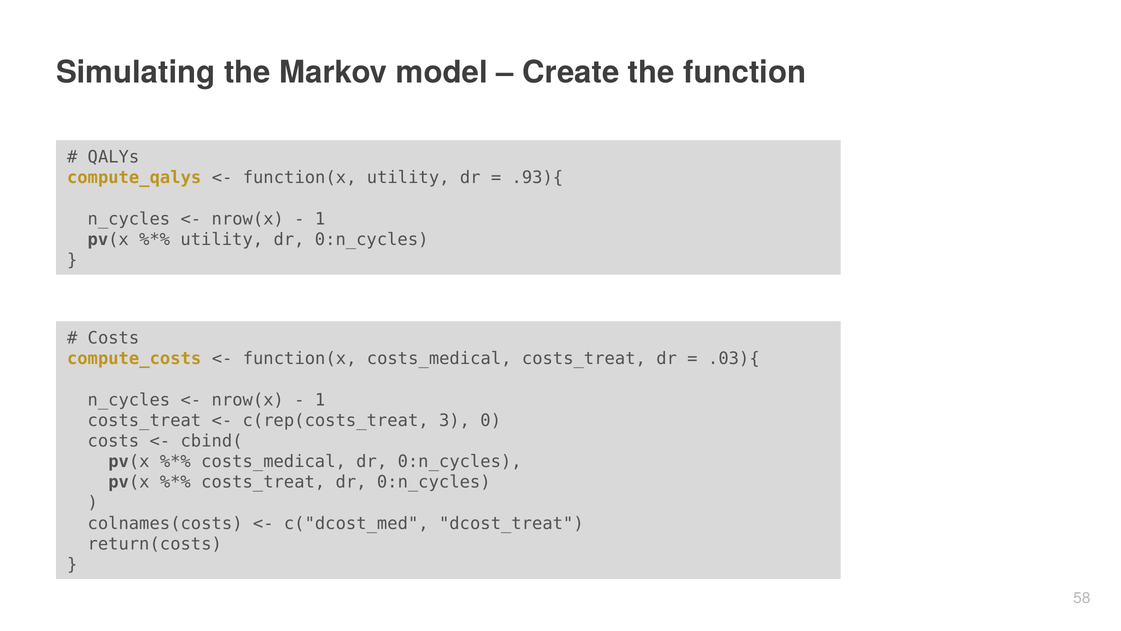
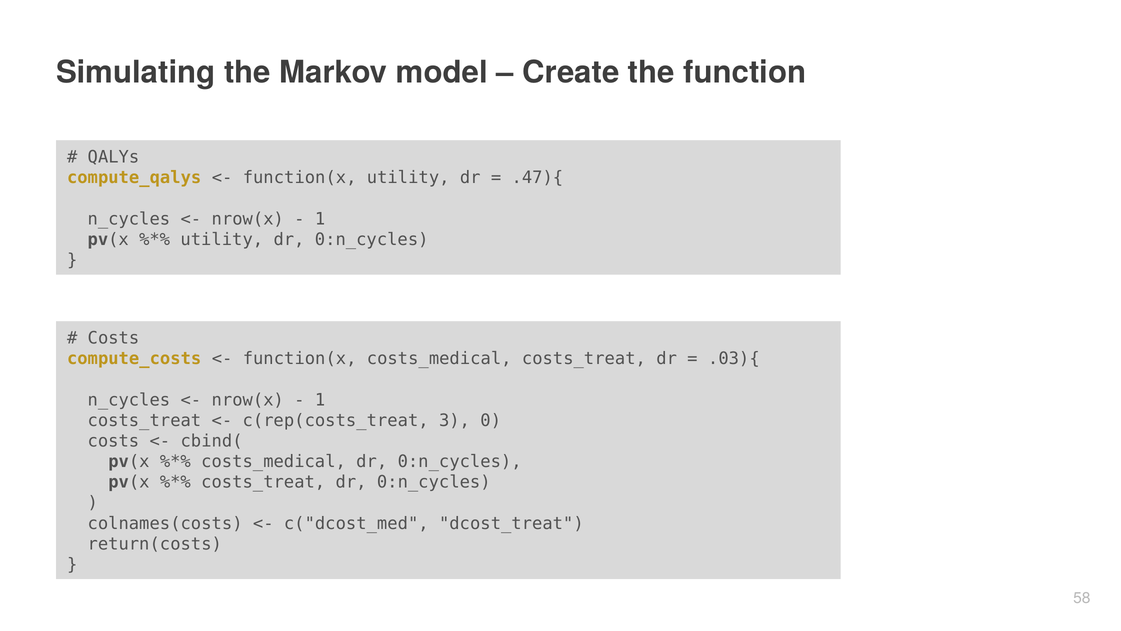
.93){: .93){ -> .47){
